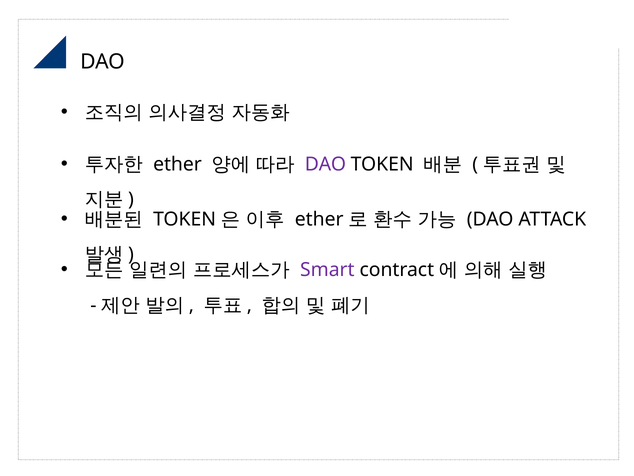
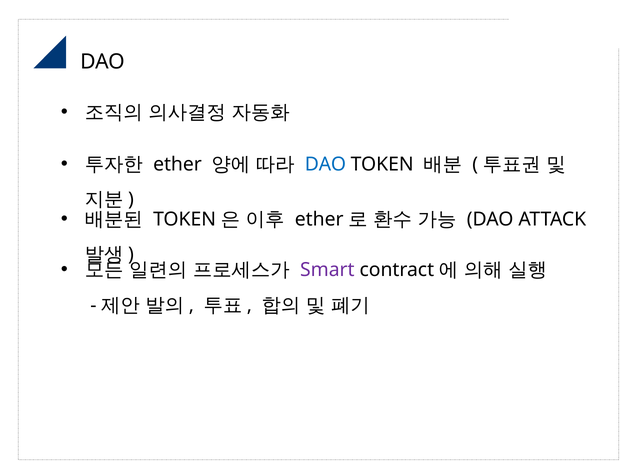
DAO at (325, 164) colour: purple -> blue
